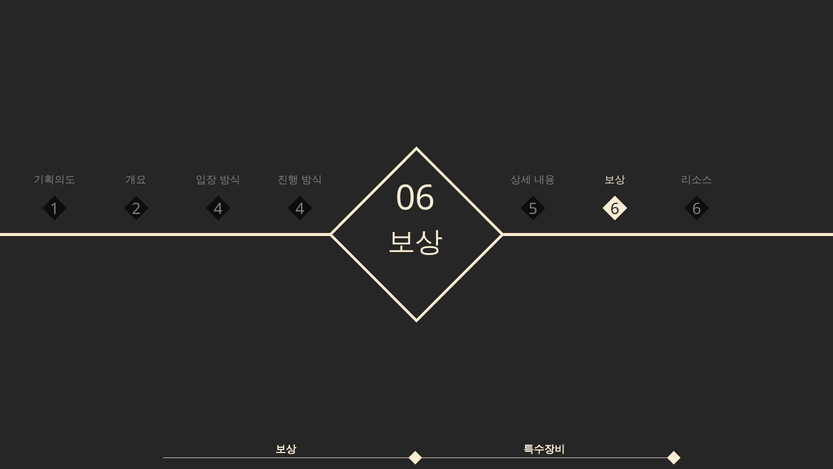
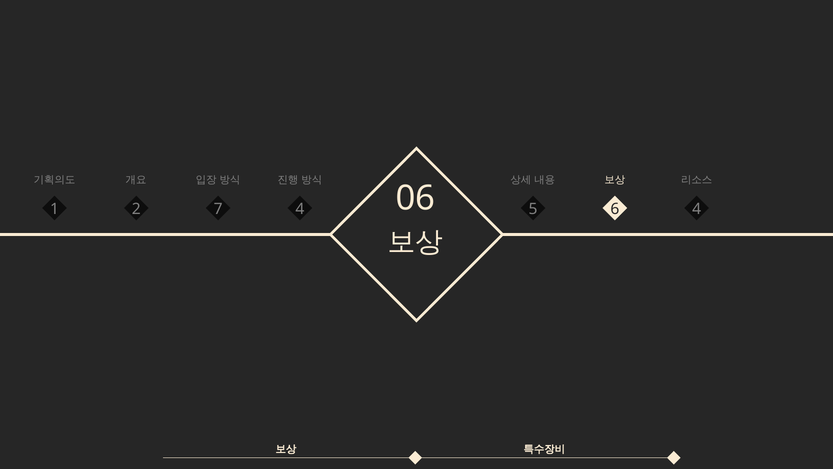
06 6: 6 -> 4
2 4: 4 -> 7
